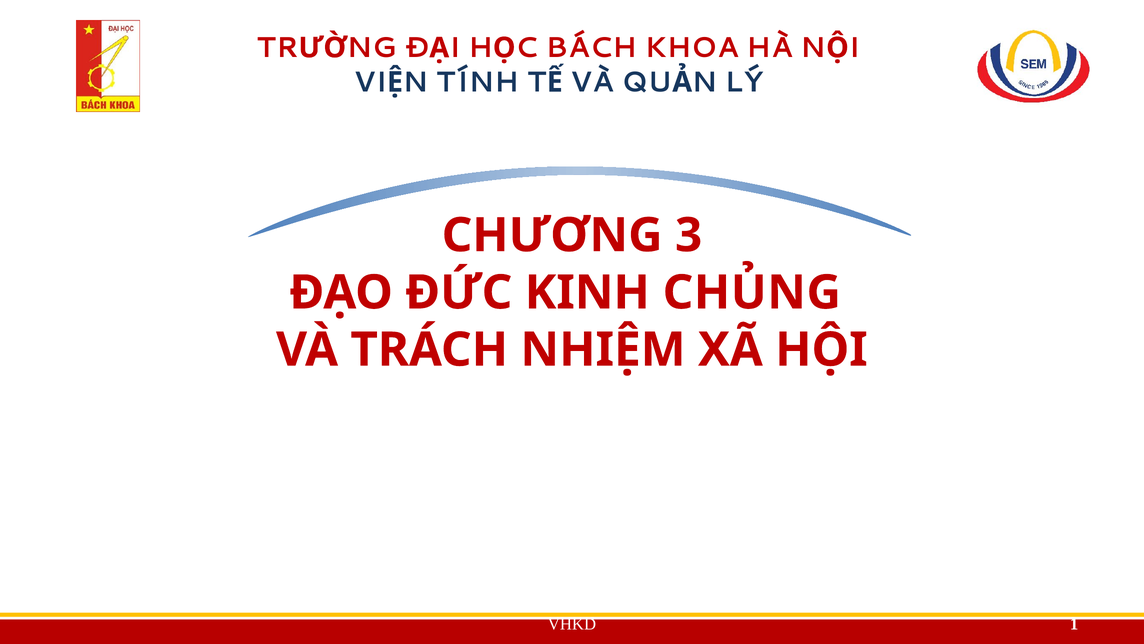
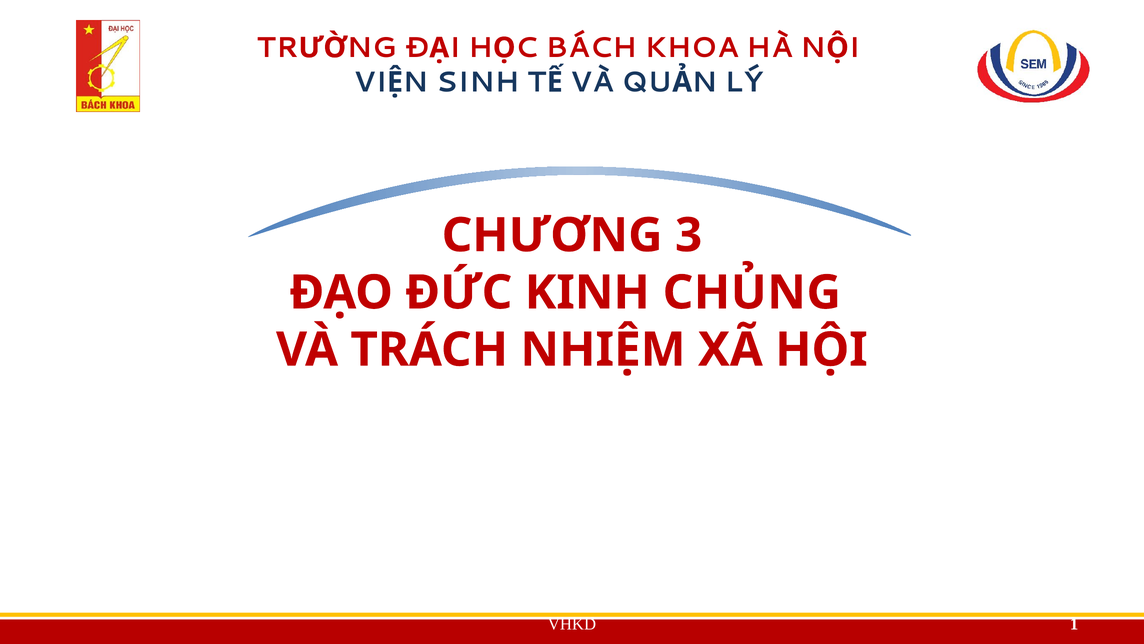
TÍNH: TÍNH -> SINH
